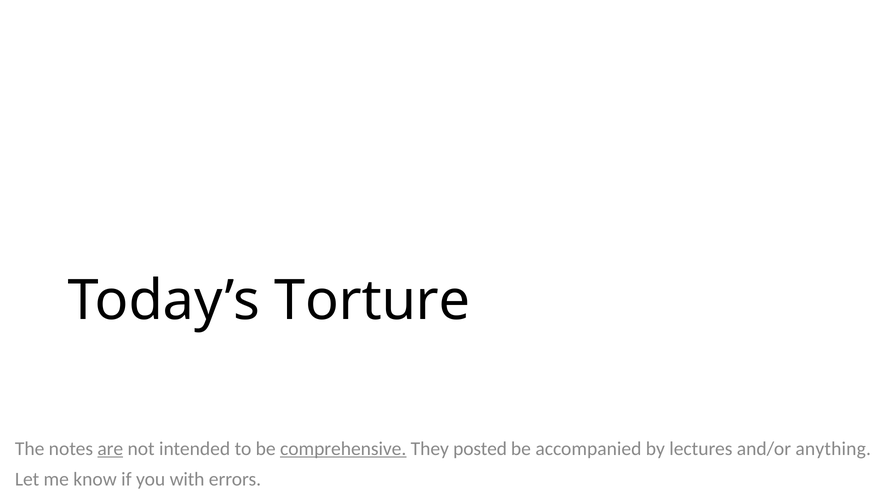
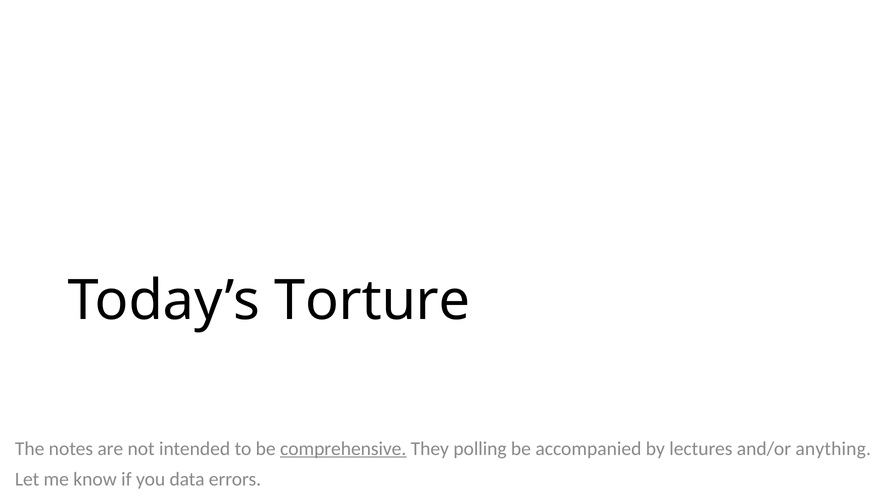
are underline: present -> none
posted: posted -> polling
with: with -> data
